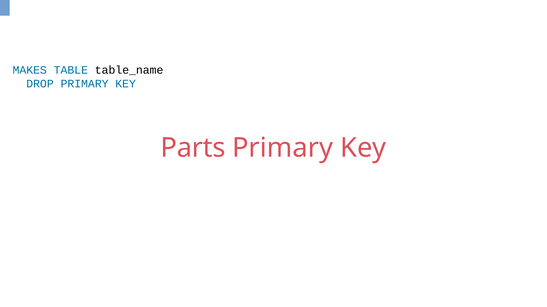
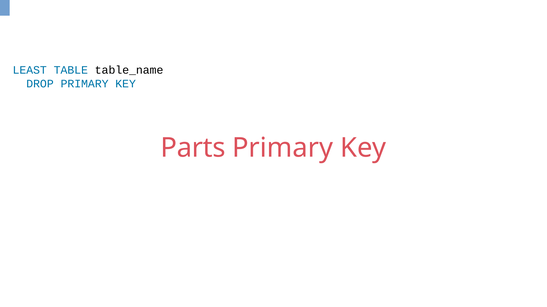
MAKES: MAKES -> LEAST
